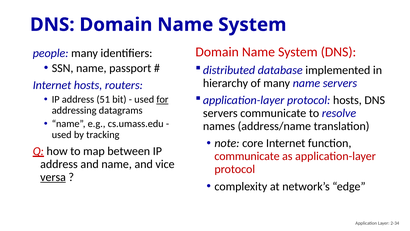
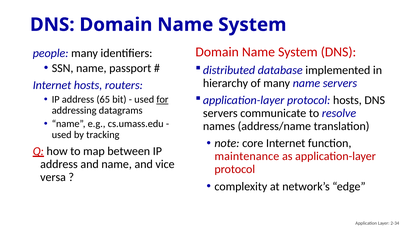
51: 51 -> 65
communicate at (247, 156): communicate -> maintenance
versa underline: present -> none
